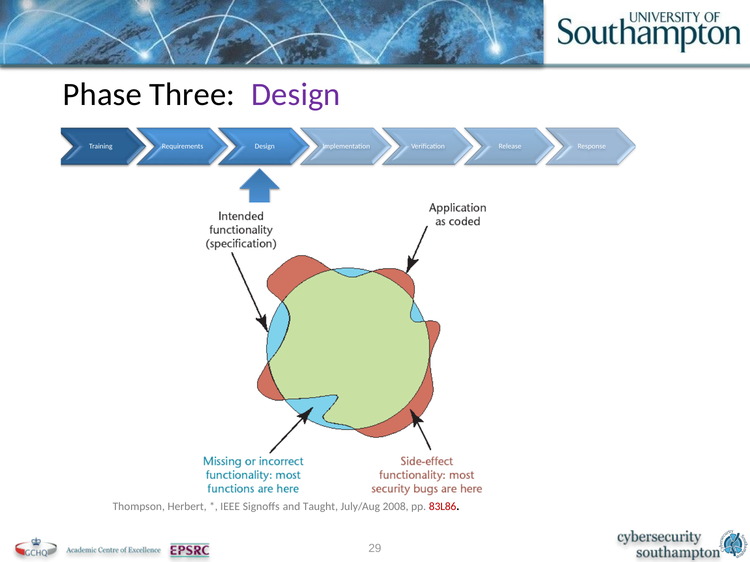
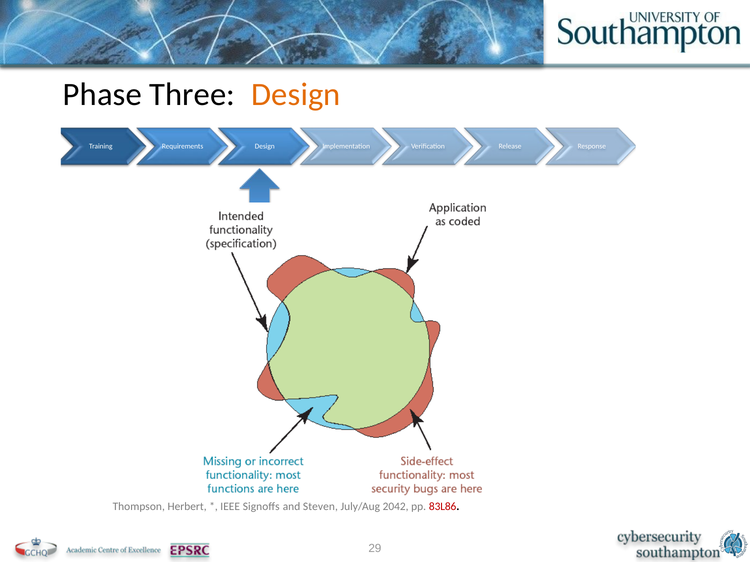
Design at (296, 94) colour: purple -> orange
Taught: Taught -> Steven
2008: 2008 -> 2042
